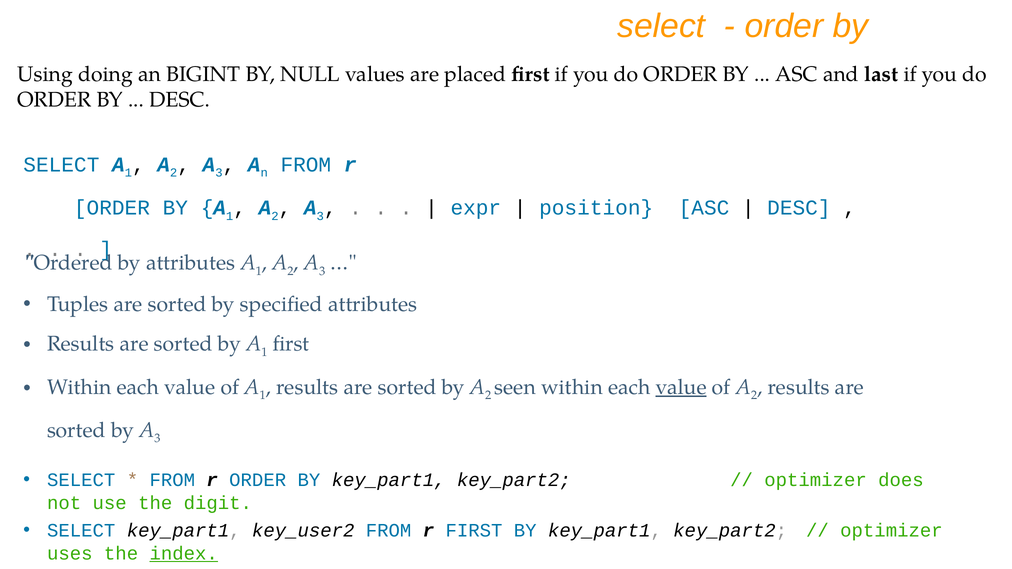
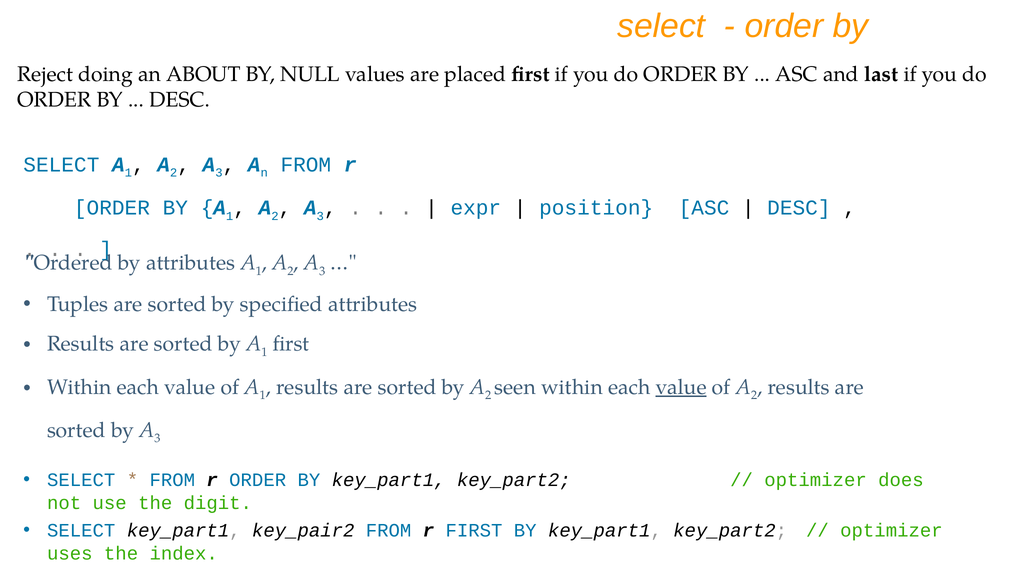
Using: Using -> Reject
BIGINT: BIGINT -> ABOUT
key_user2: key_user2 -> key_pair2
index underline: present -> none
